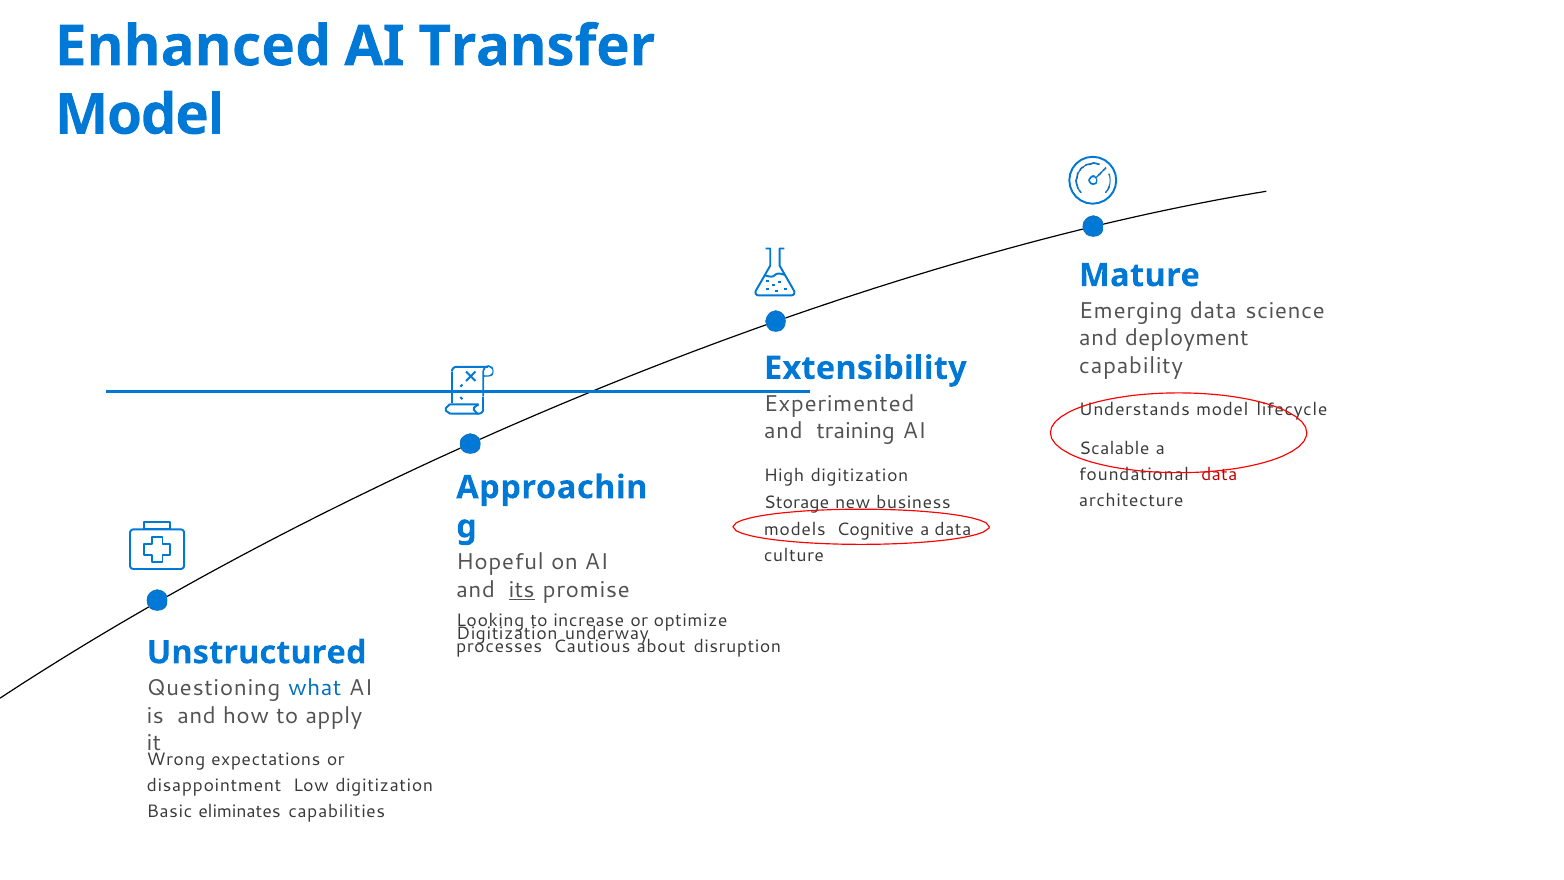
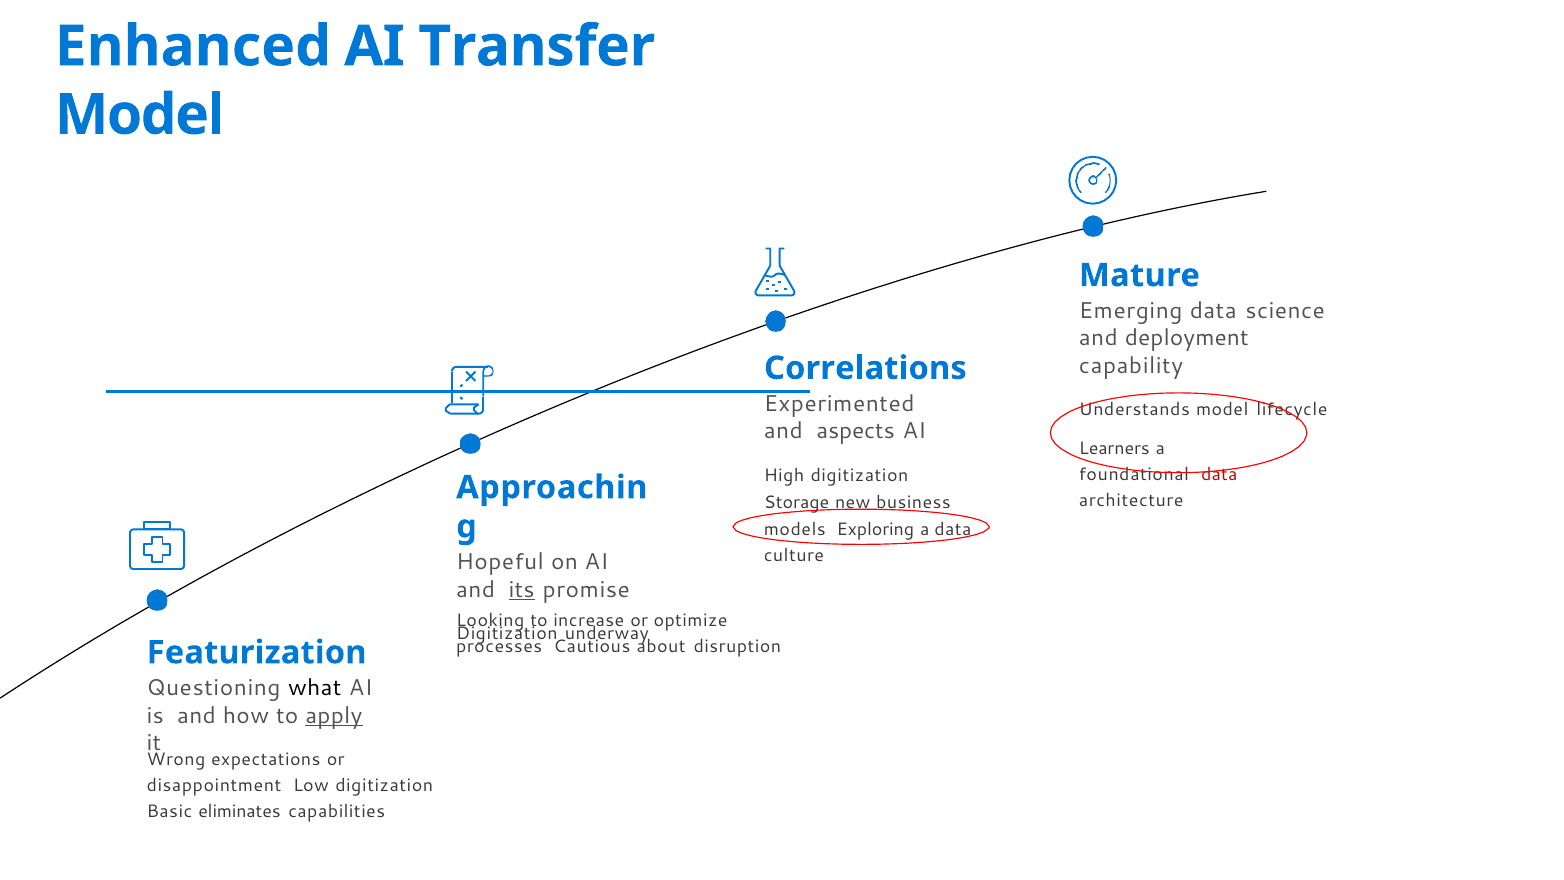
Extensibility: Extensibility -> Correlations
training: training -> aspects
Scalable: Scalable -> Learners
Cognitive: Cognitive -> Exploring
Unstructured: Unstructured -> Featurization
what colour: blue -> black
apply underline: none -> present
